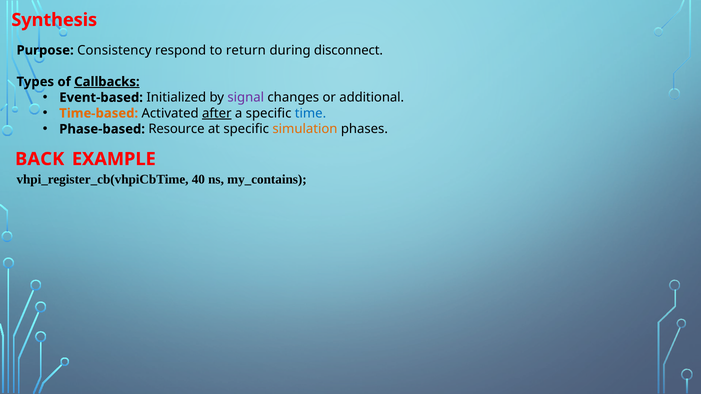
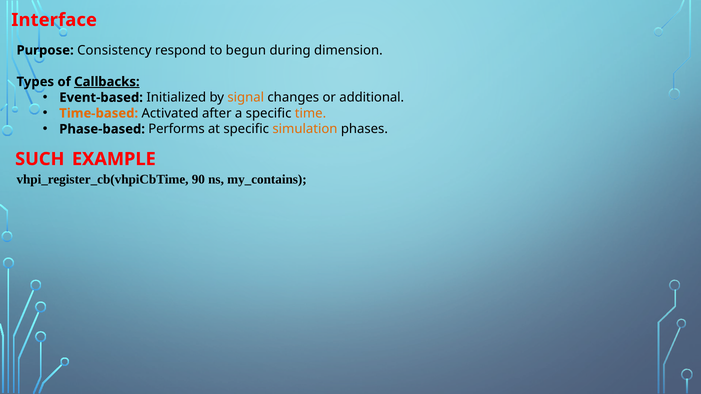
Synthesis: Synthesis -> Interface
return: return -> begun
disconnect: disconnect -> dimension
signal colour: purple -> orange
after underline: present -> none
time colour: blue -> orange
Resource: Resource -> Performs
BACK: BACK -> SUCH
40: 40 -> 90
